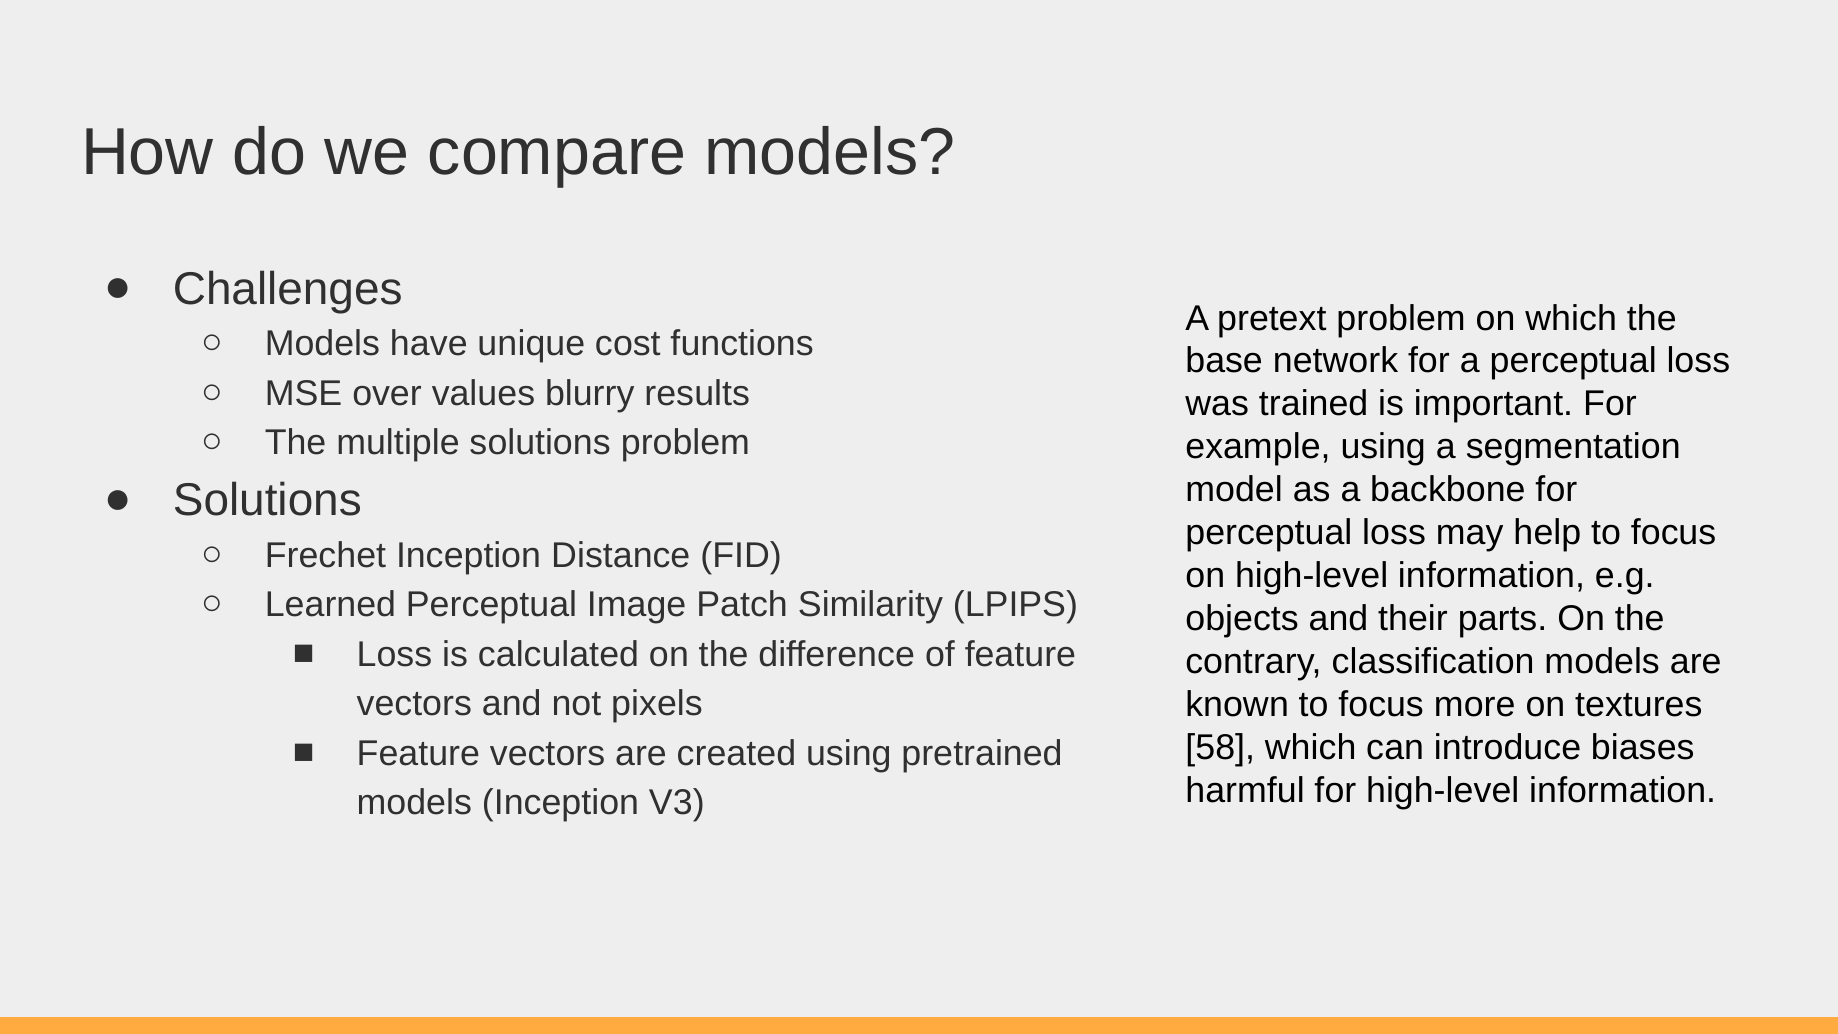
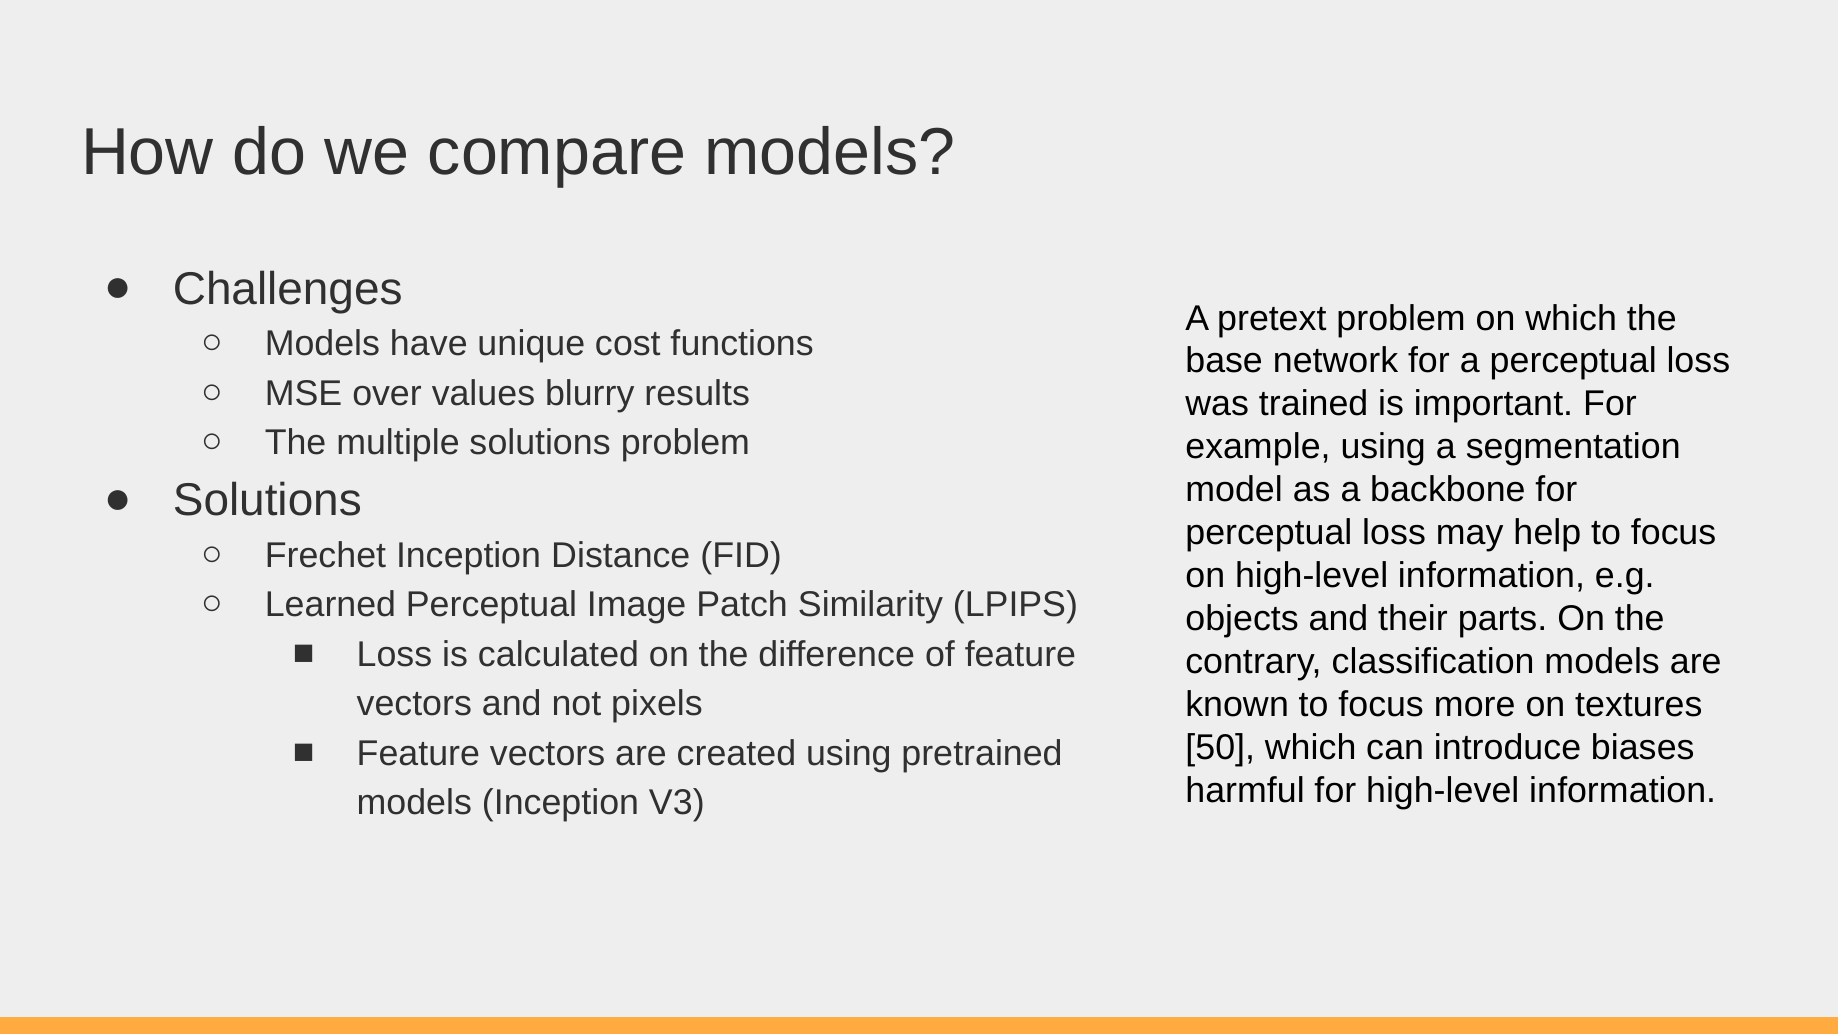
58: 58 -> 50
